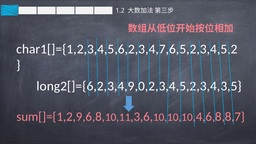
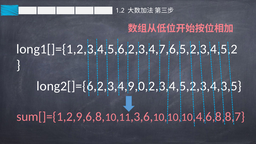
char1[]={1,2,3,4,5,6,2,3,4,7,6,5,2,3,4,5,2: char1[]={1,2,3,4,5,6,2,3,4,7,6,5,2,3,4,5,2 -> long1[]={1,2,3,4,5,6,2,3,4,7,6,5,2,3,4,5,2
